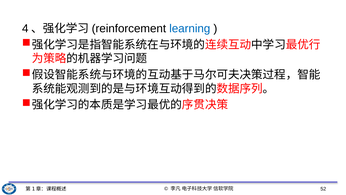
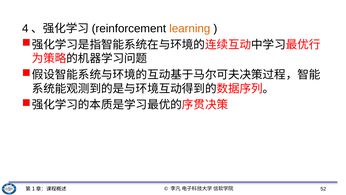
learning colour: blue -> orange
